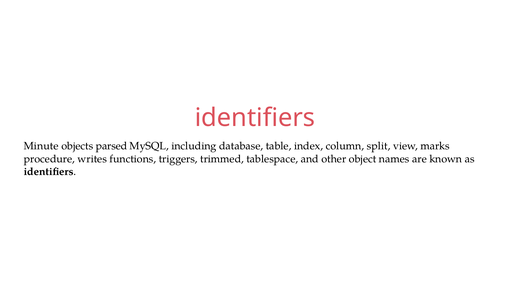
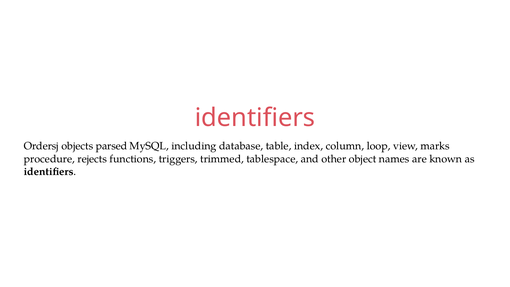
Minute: Minute -> Ordersj
split: split -> loop
writes: writes -> rejects
